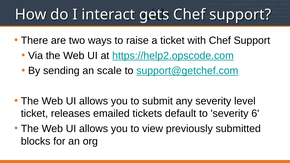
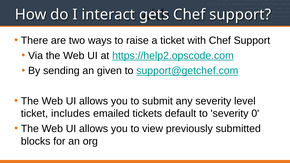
scale: scale -> given
releases: releases -> includes
6: 6 -> 0
